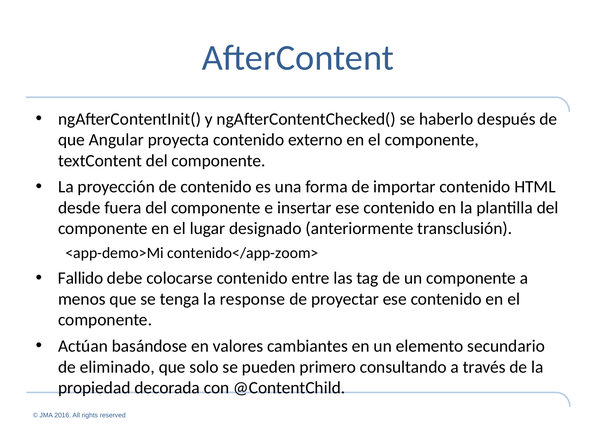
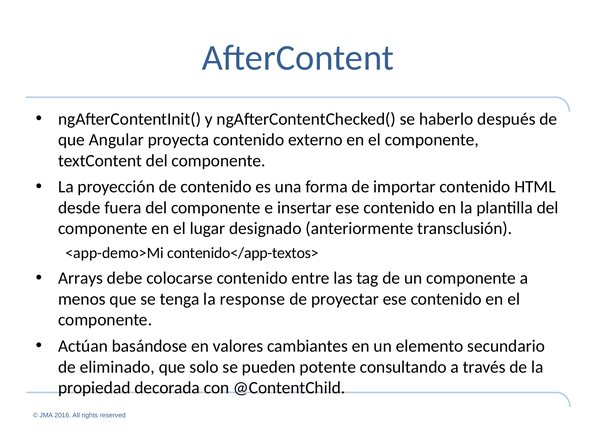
contenido</app-zoom>: contenido</app-zoom> -> contenido</app-textos>
Fallido: Fallido -> Arrays
primero: primero -> potente
